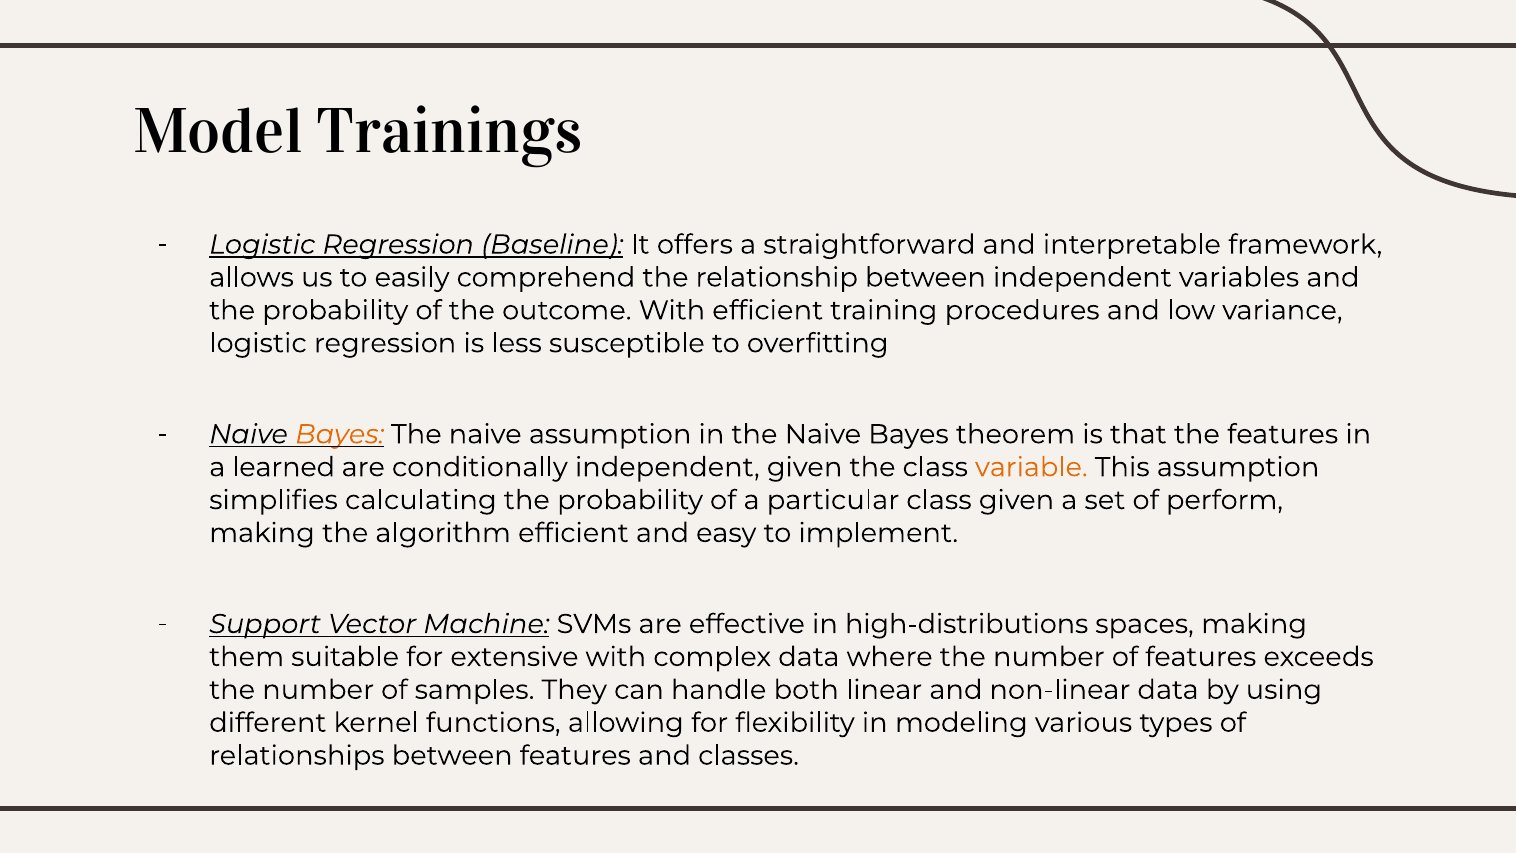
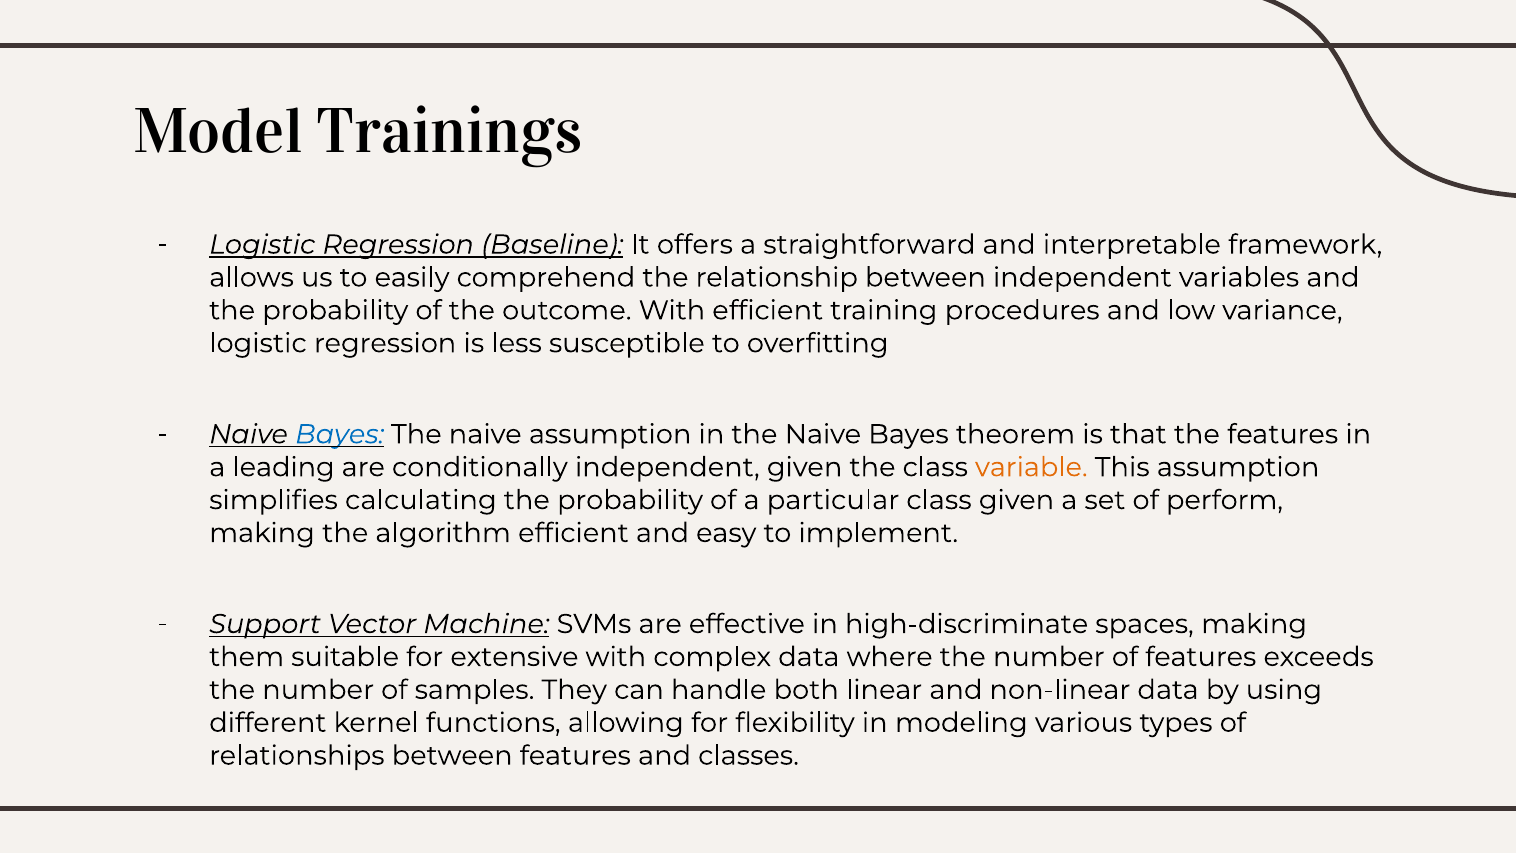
Bayes at (340, 434) colour: orange -> blue
learned: learned -> leading
high-distributions: high-distributions -> high-discriminate
